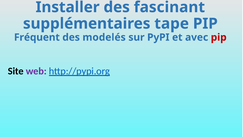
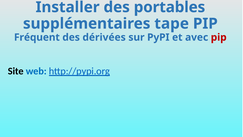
fascinant: fascinant -> portables
modelés: modelés -> dérivées
web colour: purple -> blue
